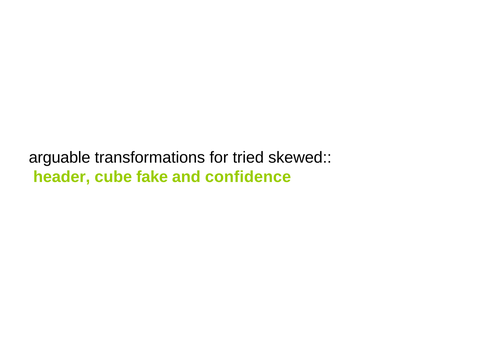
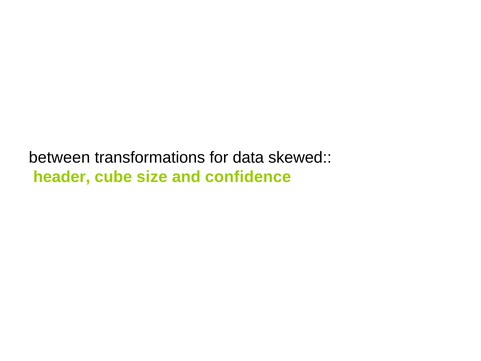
arguable: arguable -> between
tried: tried -> data
fake: fake -> size
